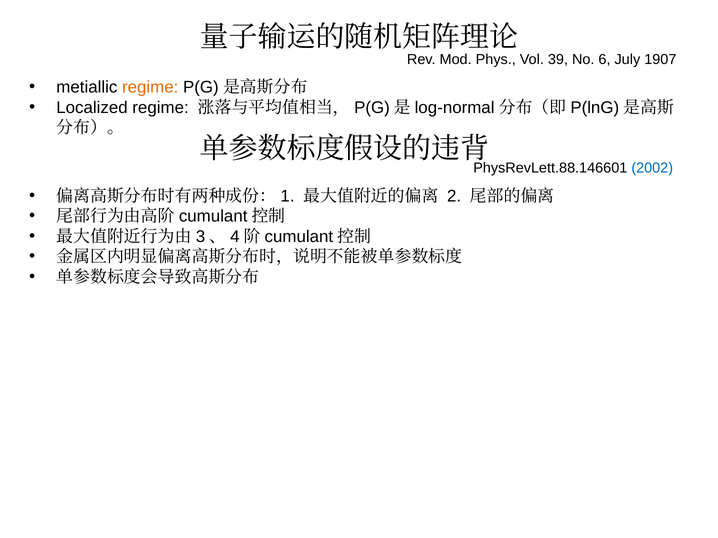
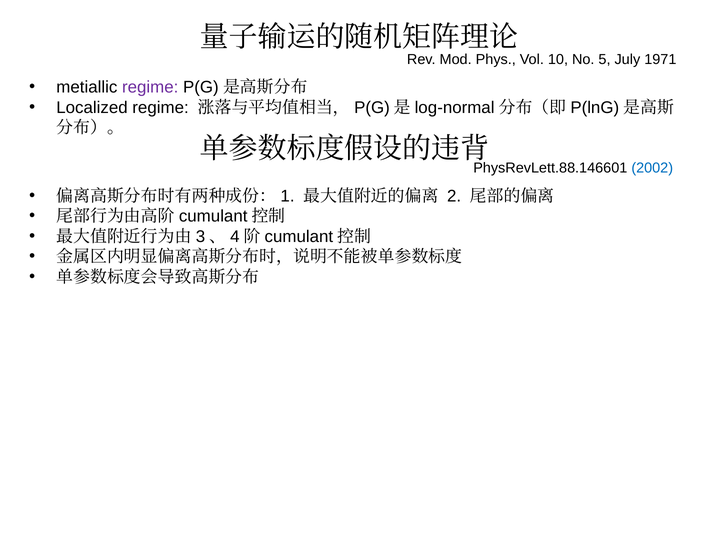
39: 39 -> 10
6: 6 -> 5
1907: 1907 -> 1971
regime at (150, 87) colour: orange -> purple
